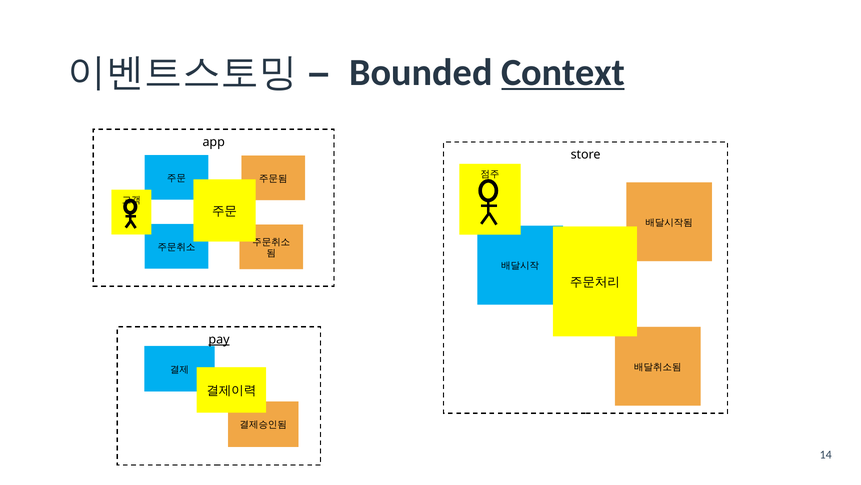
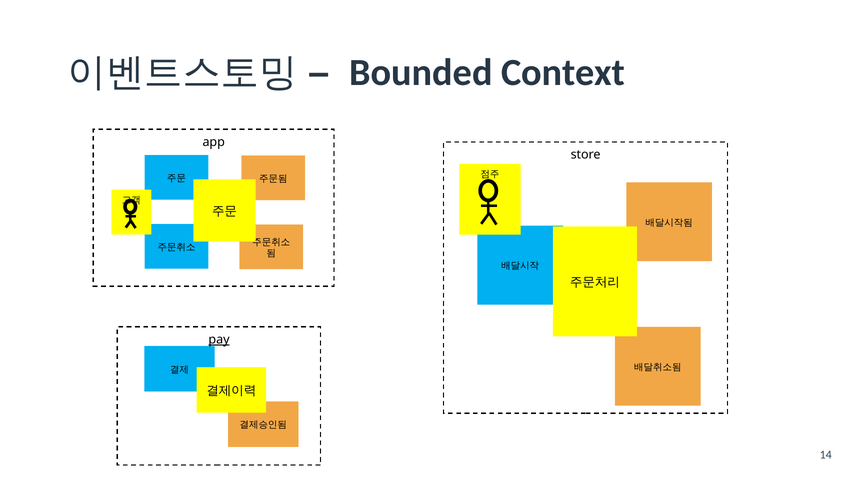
Context underline: present -> none
